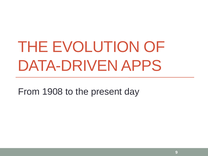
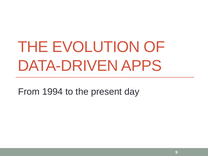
1908: 1908 -> 1994
